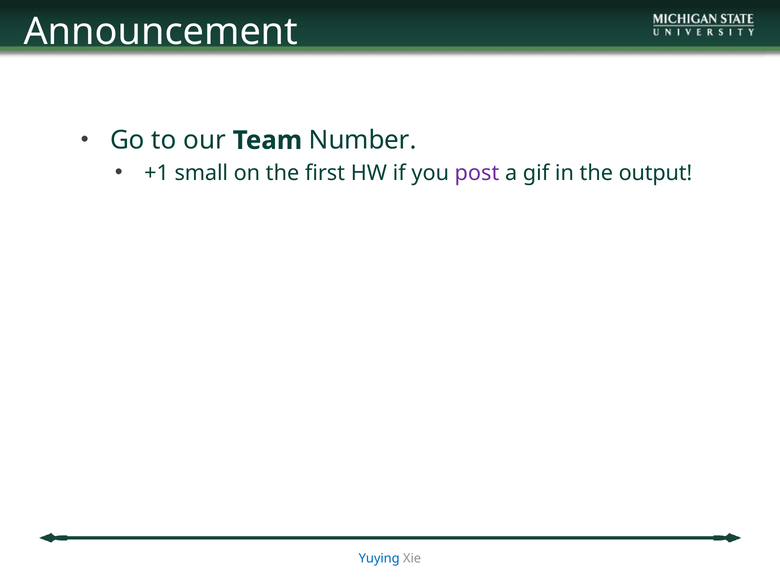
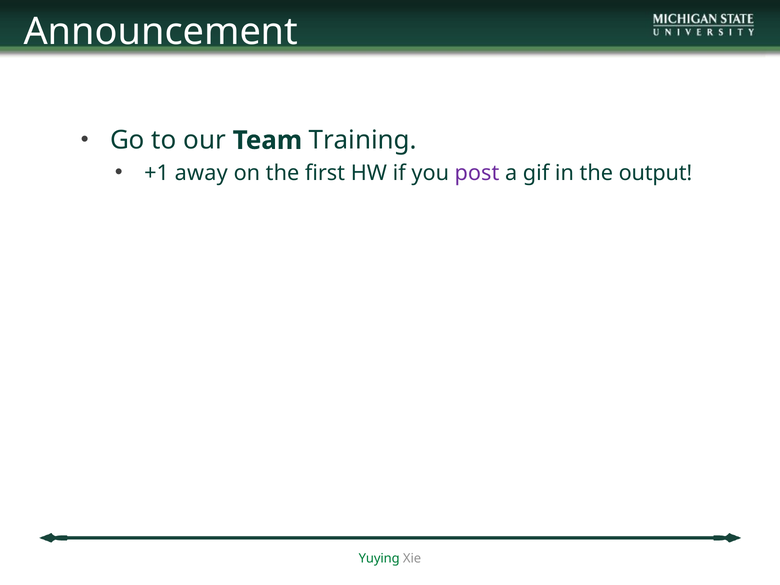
Number: Number -> Training
small: small -> away
Yuying colour: blue -> green
